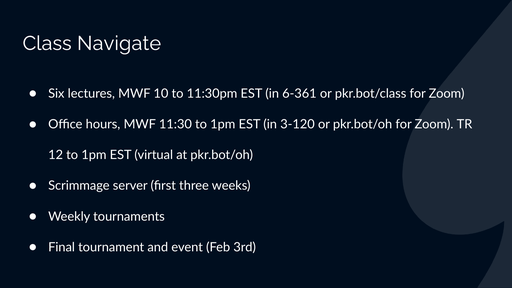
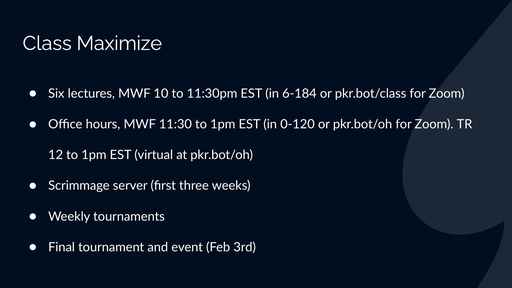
Navigate: Navigate -> Maximize
6-361: 6-361 -> 6-184
3-120: 3-120 -> 0-120
